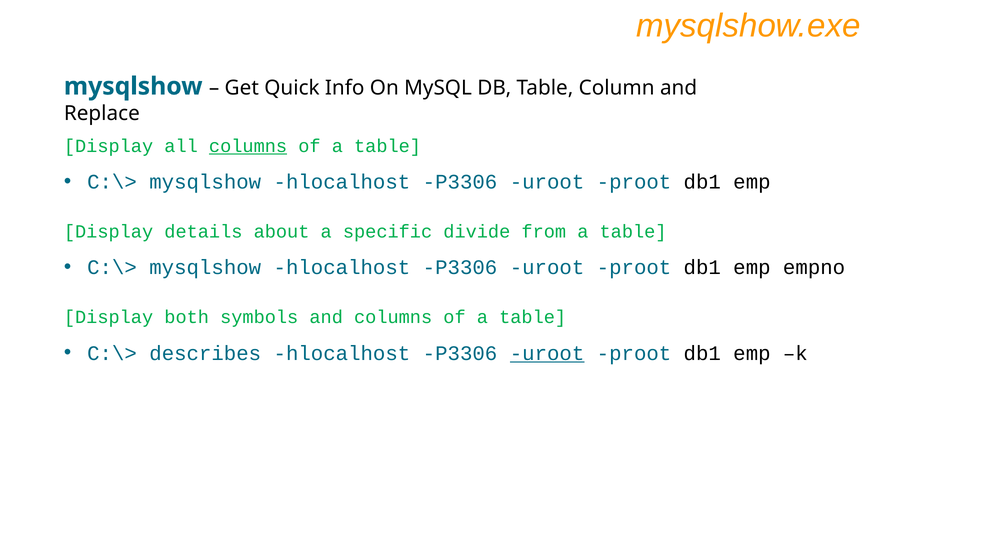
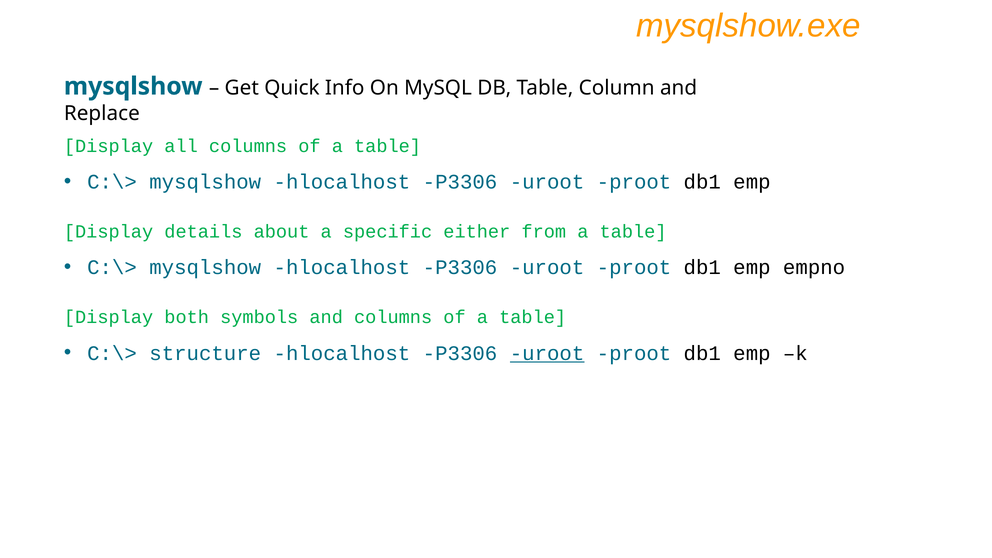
columns at (248, 146) underline: present -> none
divide: divide -> either
describes: describes -> structure
